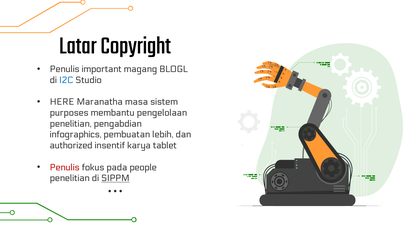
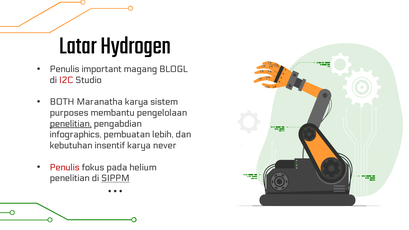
Copyright: Copyright -> Hydrogen
I2C colour: blue -> red
HERE: HERE -> BOTH
Maranatha masa: masa -> karya
penelitian at (71, 124) underline: none -> present
authorized: authorized -> kebutuhan
tablet: tablet -> never
people: people -> helium
